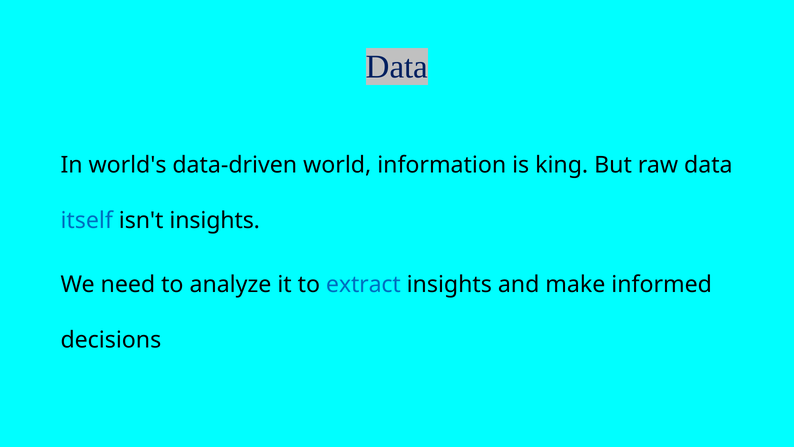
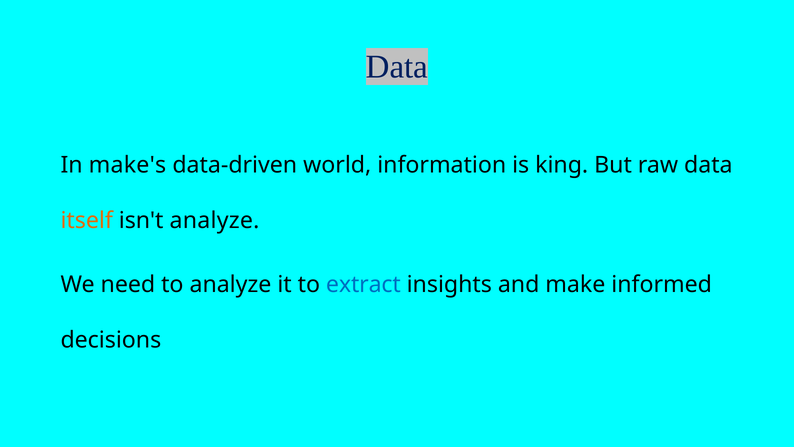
world's: world's -> make's
itself colour: blue -> orange
isn't insights: insights -> analyze
